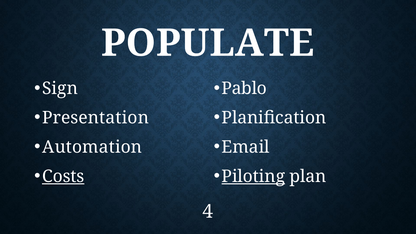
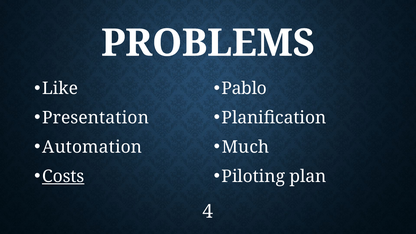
POPULATE: POPULATE -> PROBLEMS
Sign: Sign -> Like
Email: Email -> Much
Piloting underline: present -> none
